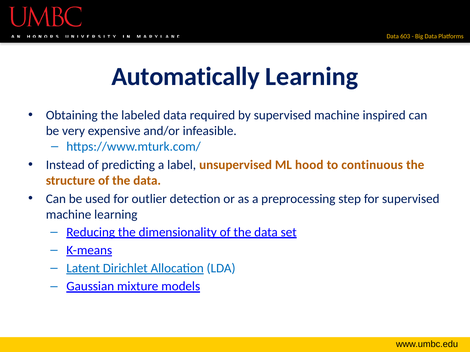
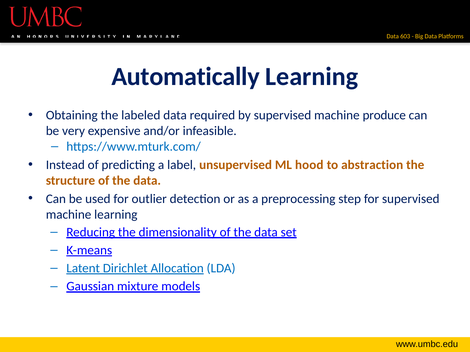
inspired: inspired -> produce
continuous: continuous -> abstraction
